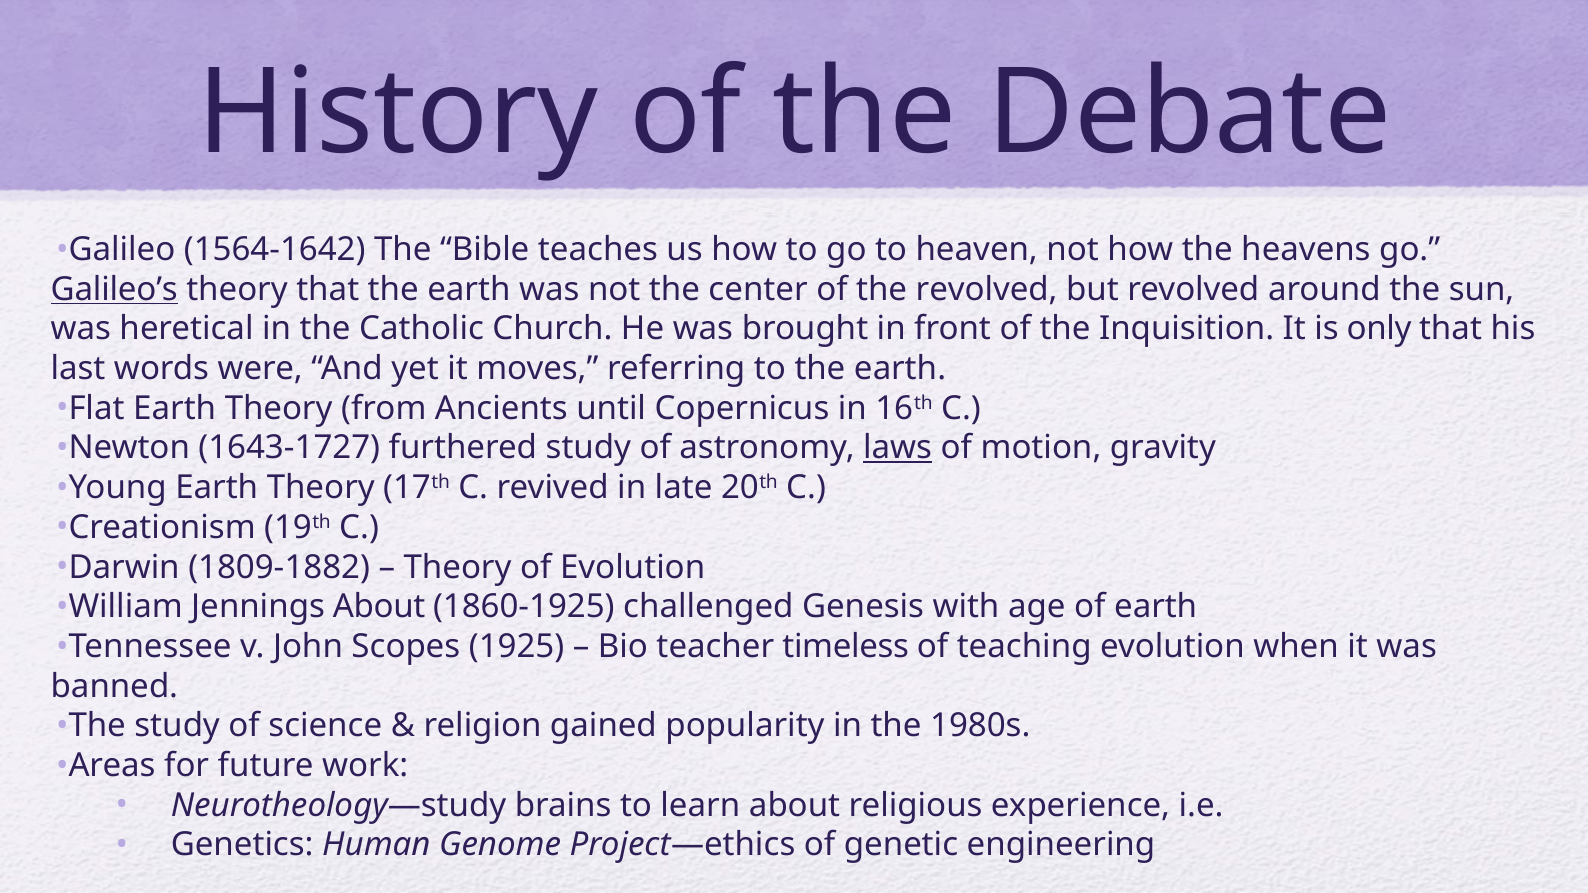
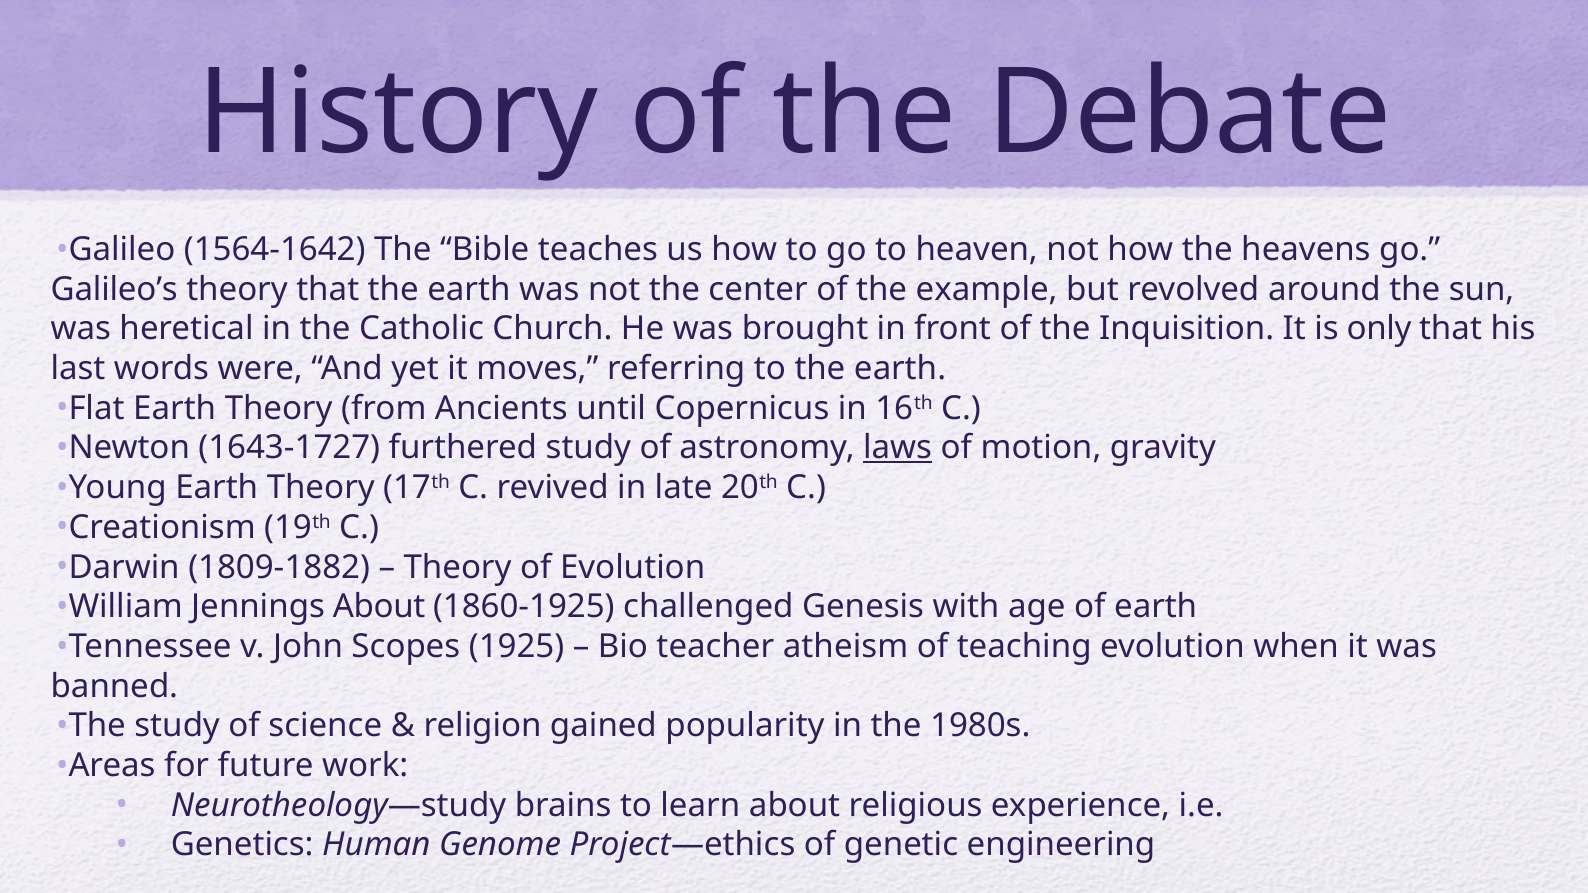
Galileo’s underline: present -> none
the revolved: revolved -> example
timeless: timeless -> atheism
